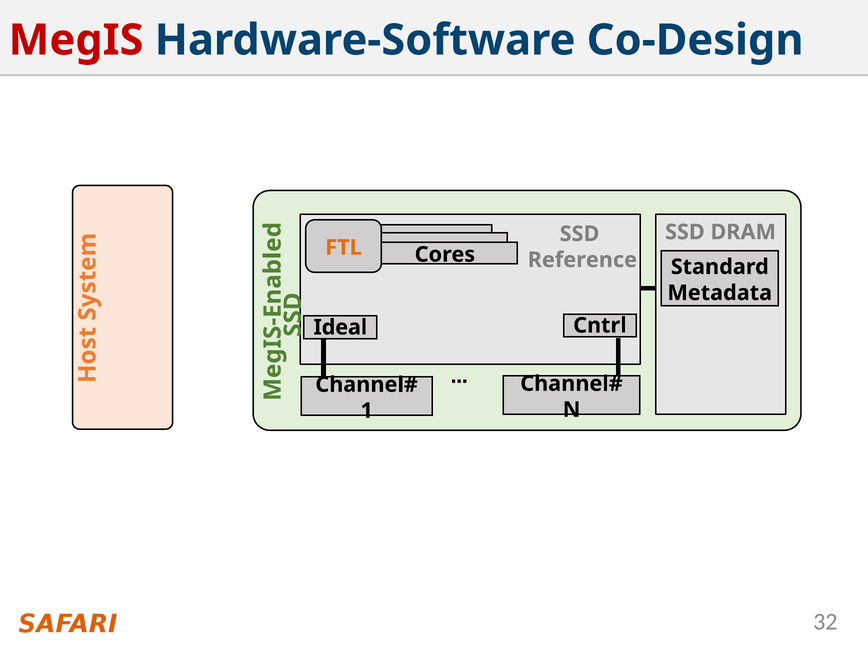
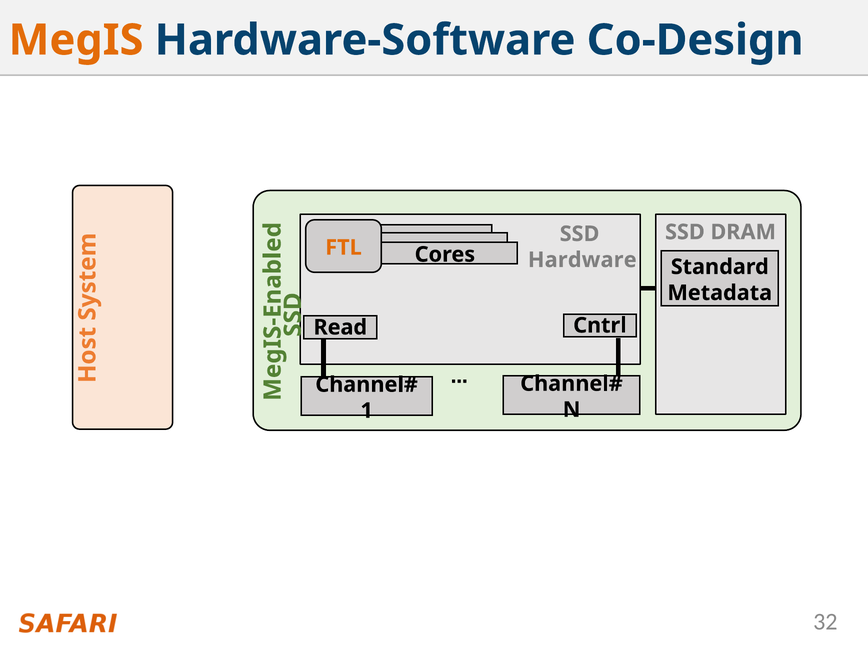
MegIS colour: red -> orange
Reference: Reference -> Hardware
Ideal: Ideal -> Read
